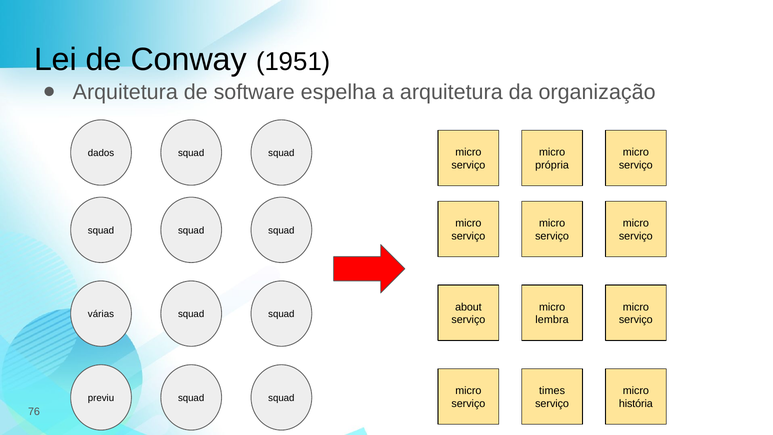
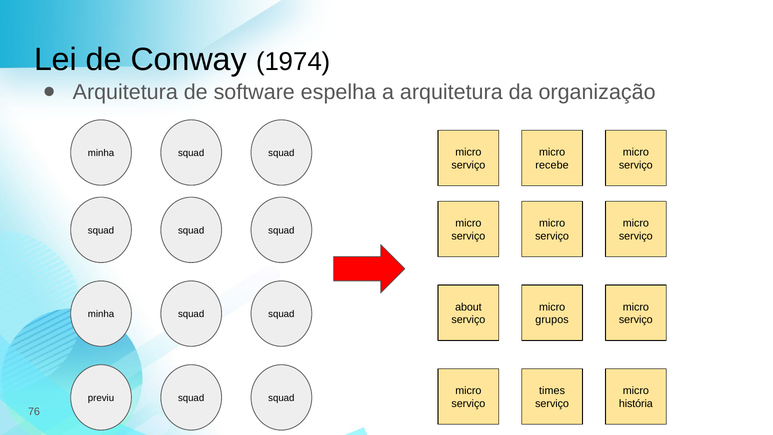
1951: 1951 -> 1974
dados at (101, 153): dados -> minha
própria: própria -> recebe
várias at (101, 314): várias -> minha
lembra: lembra -> grupos
